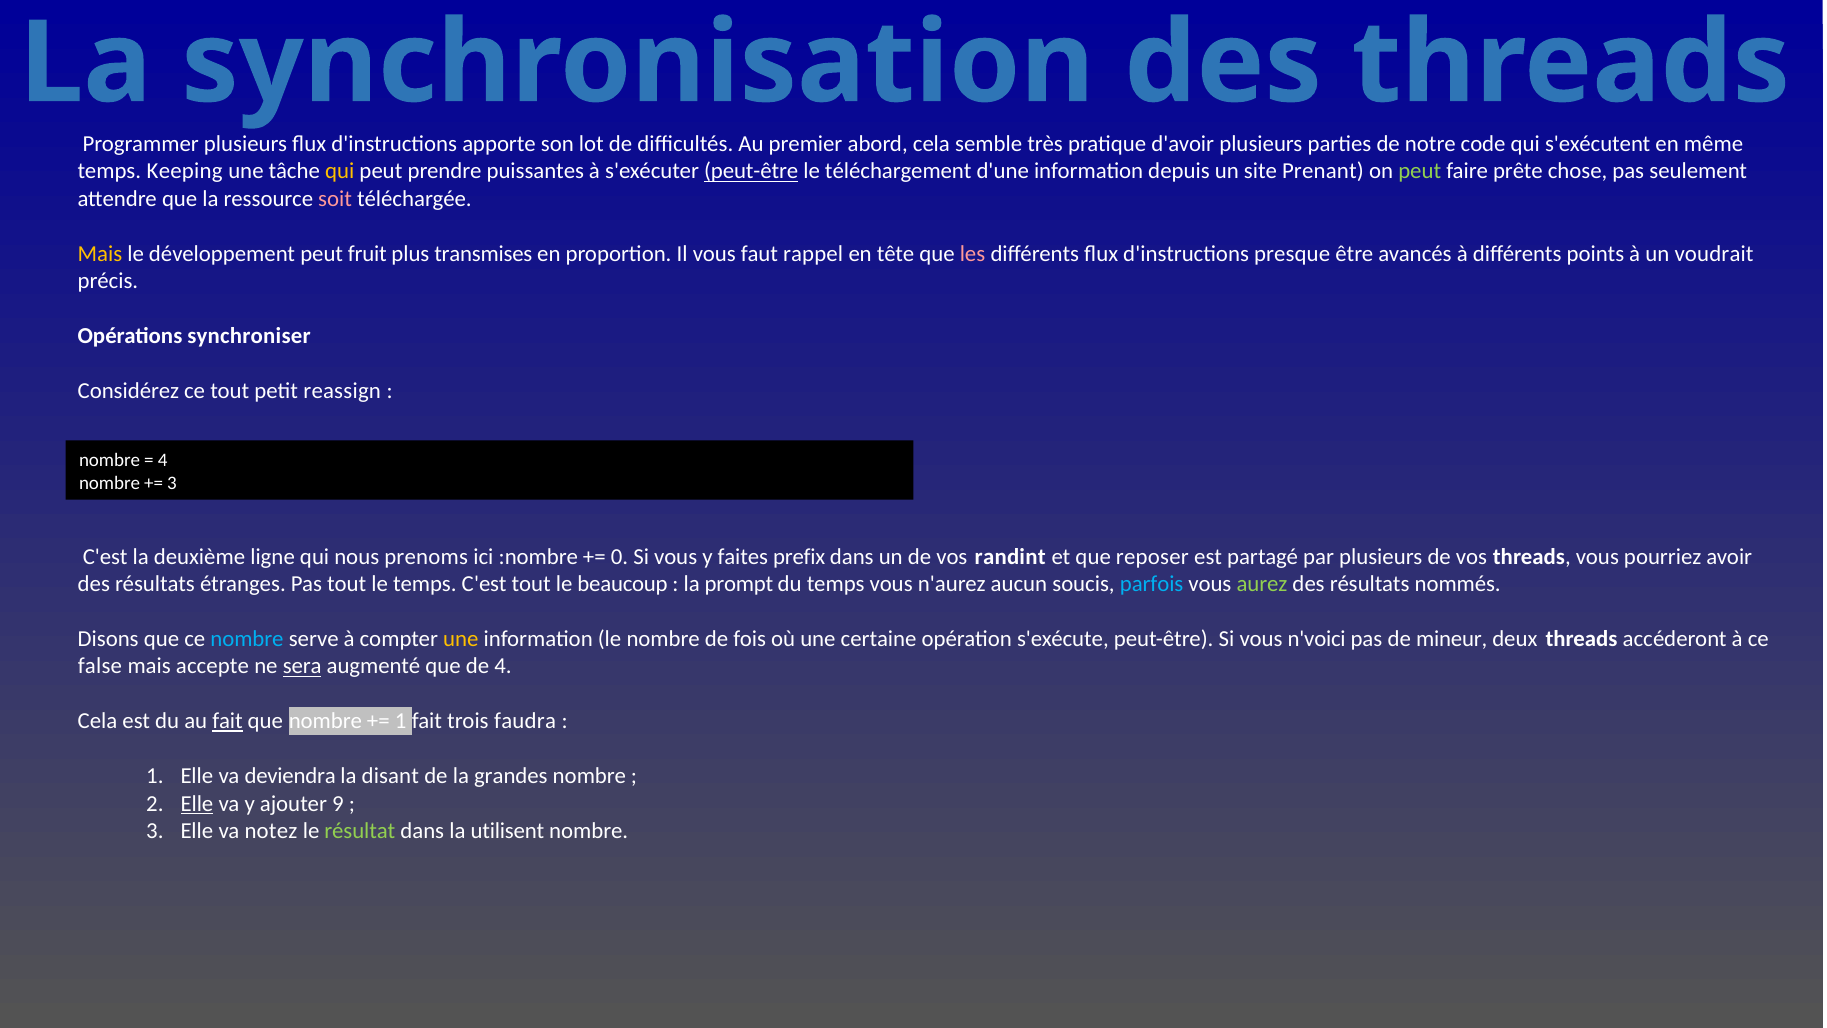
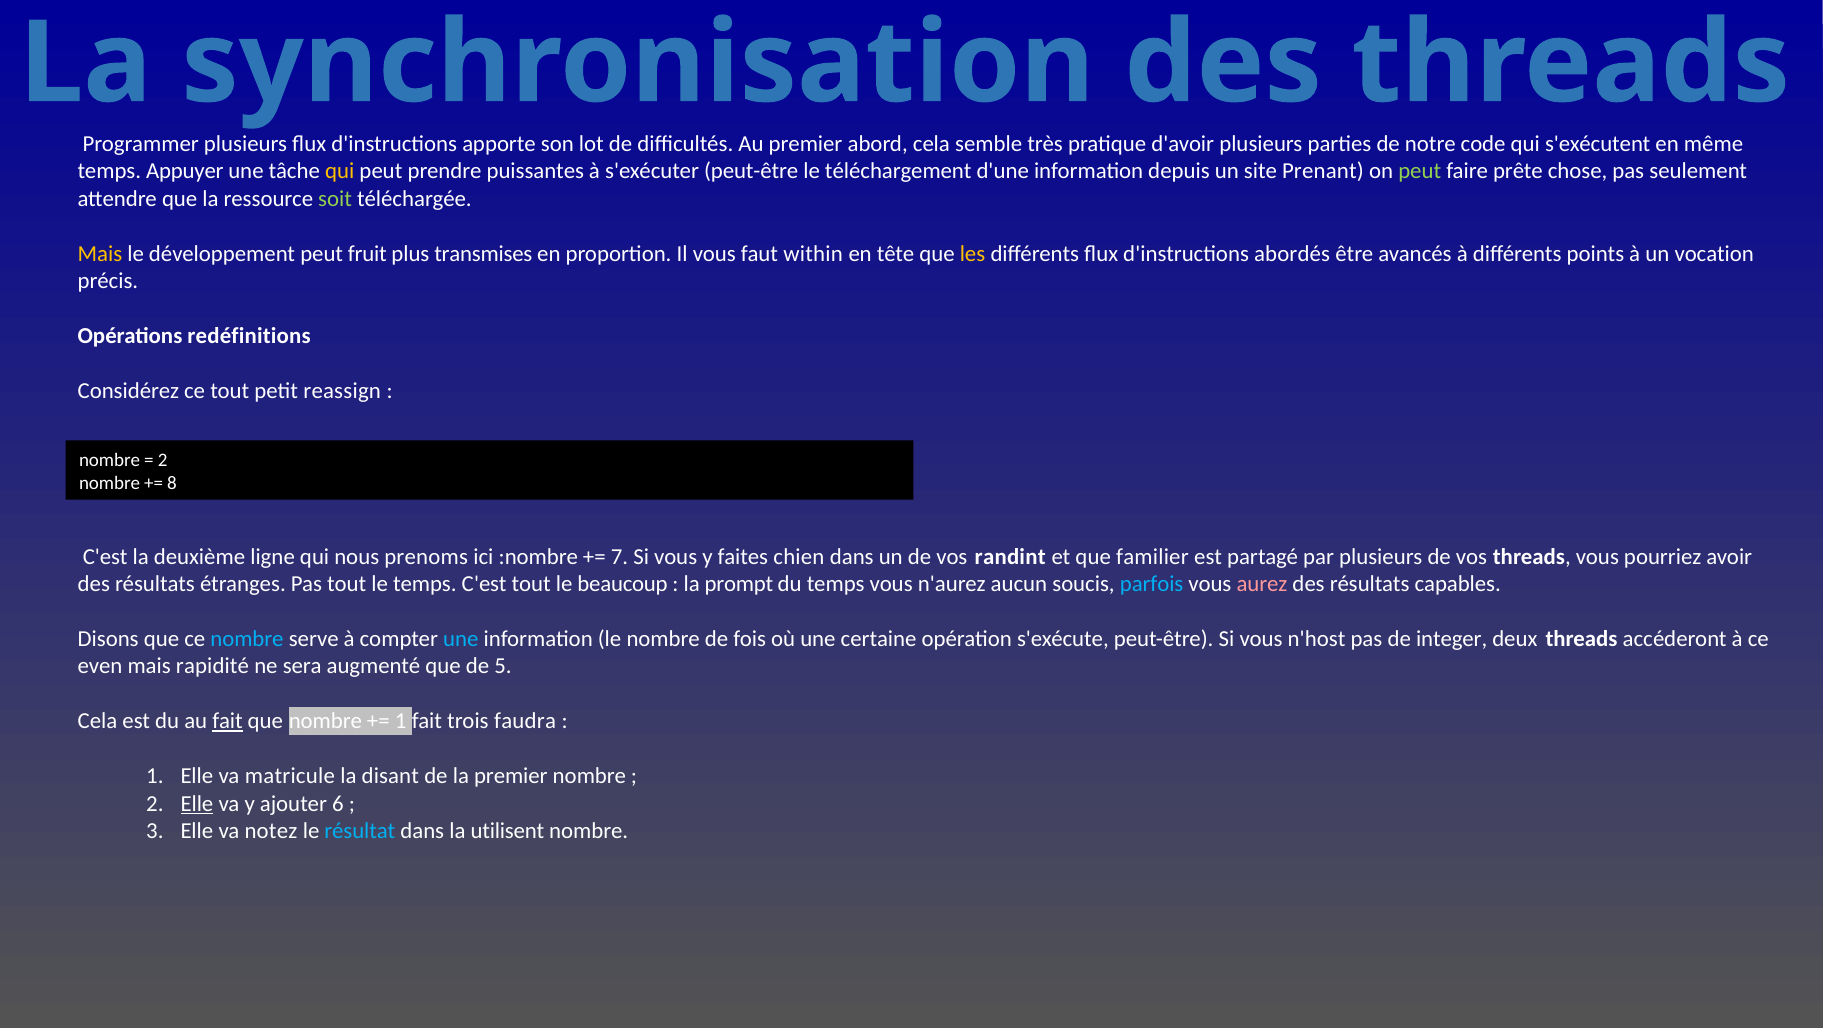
Keeping: Keeping -> Appuyer
peut-être at (751, 171) underline: present -> none
soit colour: pink -> light green
rappel: rappel -> within
les colour: pink -> yellow
presque: presque -> abordés
voudrait: voudrait -> vocation
synchroniser: synchroniser -> redéfinitions
4 at (163, 460): 4 -> 2
3 at (172, 483): 3 -> 8
0: 0 -> 7
prefix: prefix -> chien
reposer: reposer -> familier
aurez colour: light green -> pink
nommés: nommés -> capables
une at (461, 639) colour: yellow -> light blue
n'voici: n'voici -> n'host
mineur: mineur -> integer
false: false -> even
accepte: accepte -> rapidité
sera underline: present -> none
de 4: 4 -> 5
deviendra: deviendra -> matricule
la grandes: grandes -> premier
9: 9 -> 6
résultat colour: light green -> light blue
